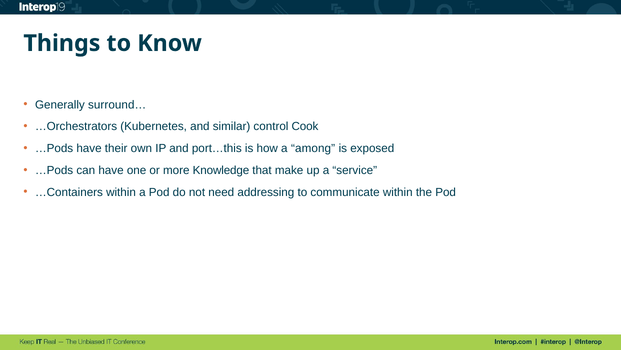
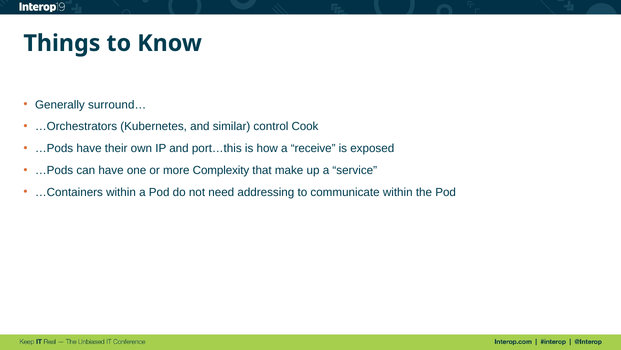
among: among -> receive
Knowledge: Knowledge -> Complexity
